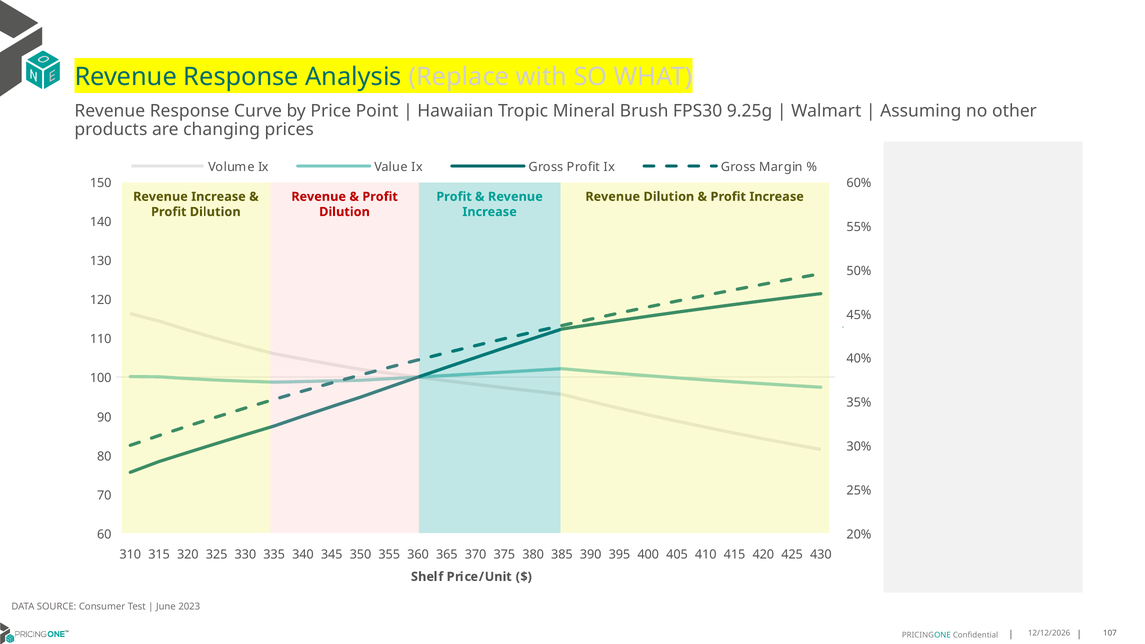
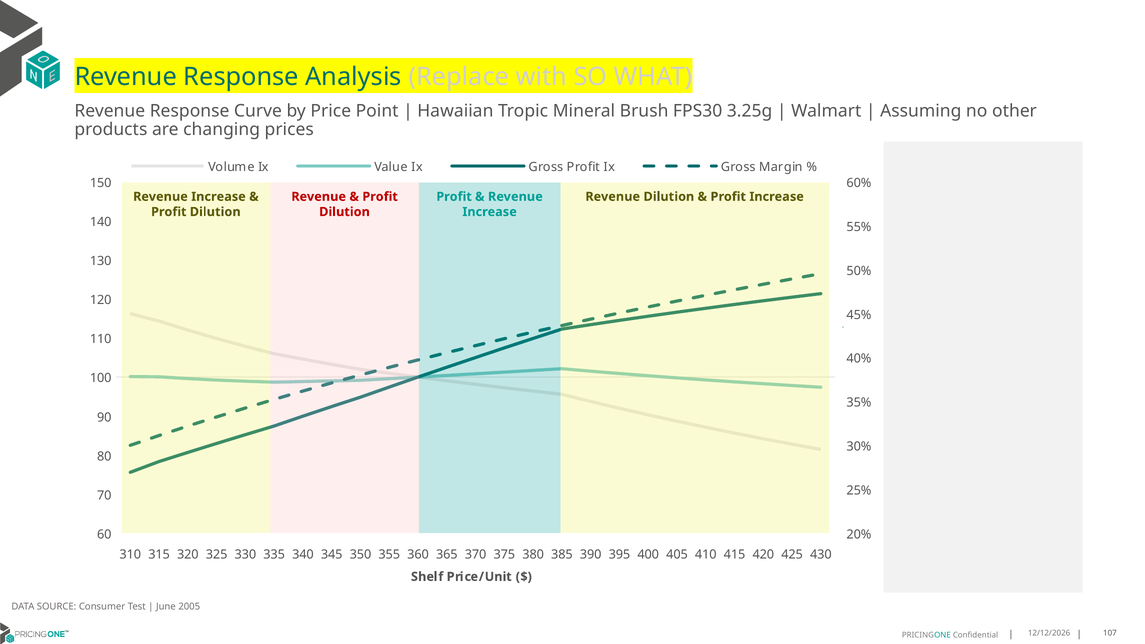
9.25g: 9.25g -> 3.25g
2023: 2023 -> 2005
